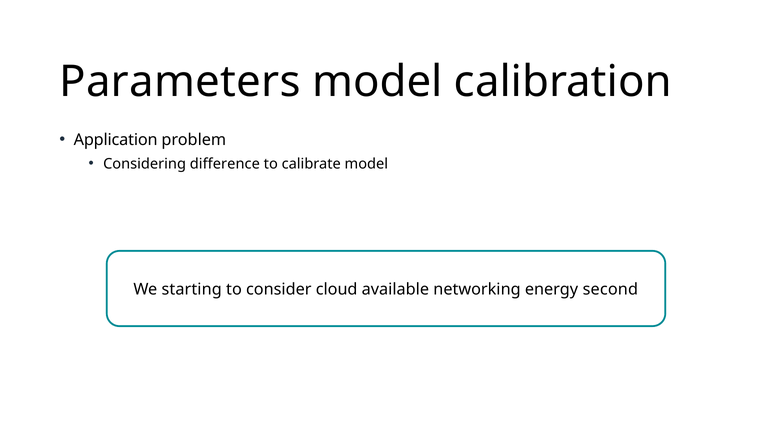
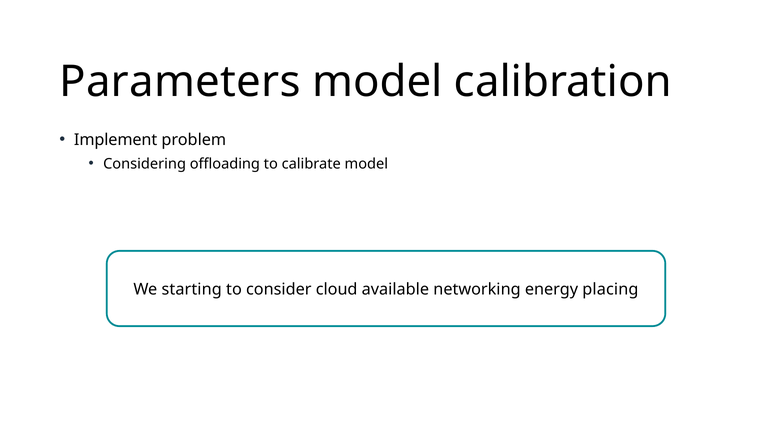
Application: Application -> Implement
difference: difference -> offloading
second: second -> placing
